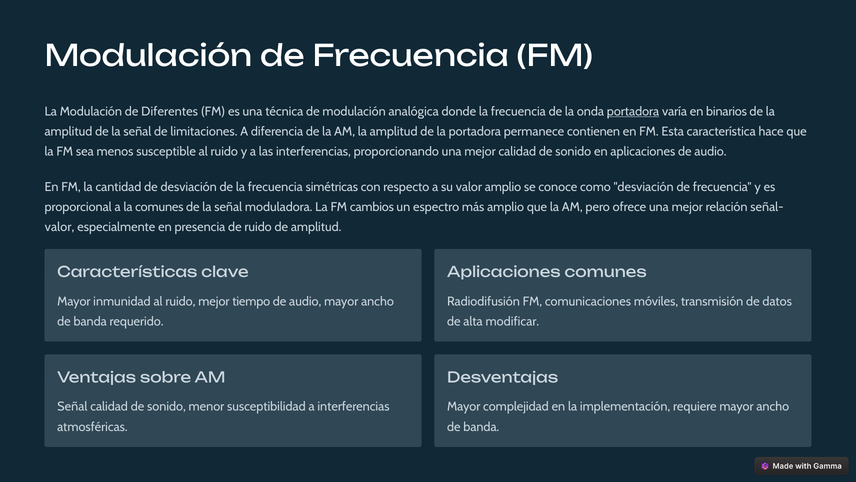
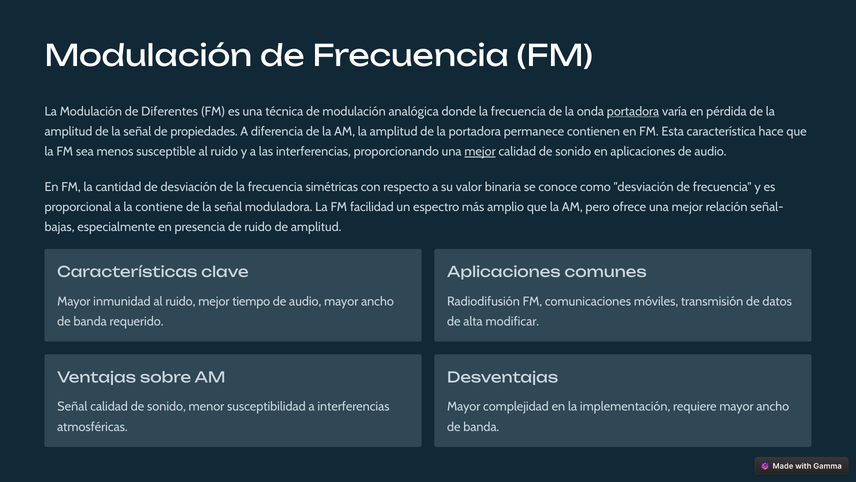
binarios: binarios -> pérdida
limitaciones: limitaciones -> propiedades
mejor at (480, 151) underline: none -> present
valor amplio: amplio -> binaria
la comunes: comunes -> contiene
cambios: cambios -> facilidad
valor at (59, 227): valor -> bajas
